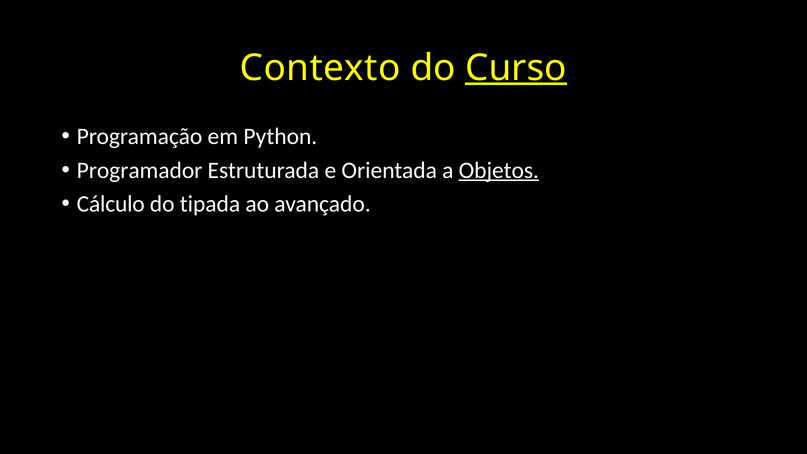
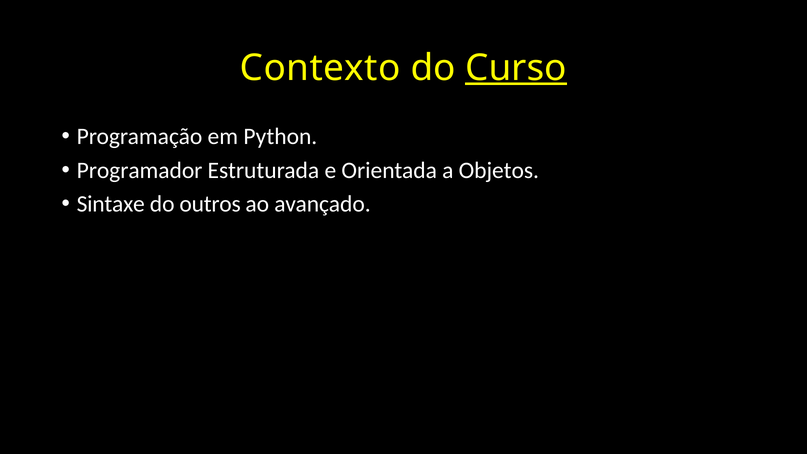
Objetos underline: present -> none
Cálculo: Cálculo -> Sintaxe
tipada: tipada -> outros
